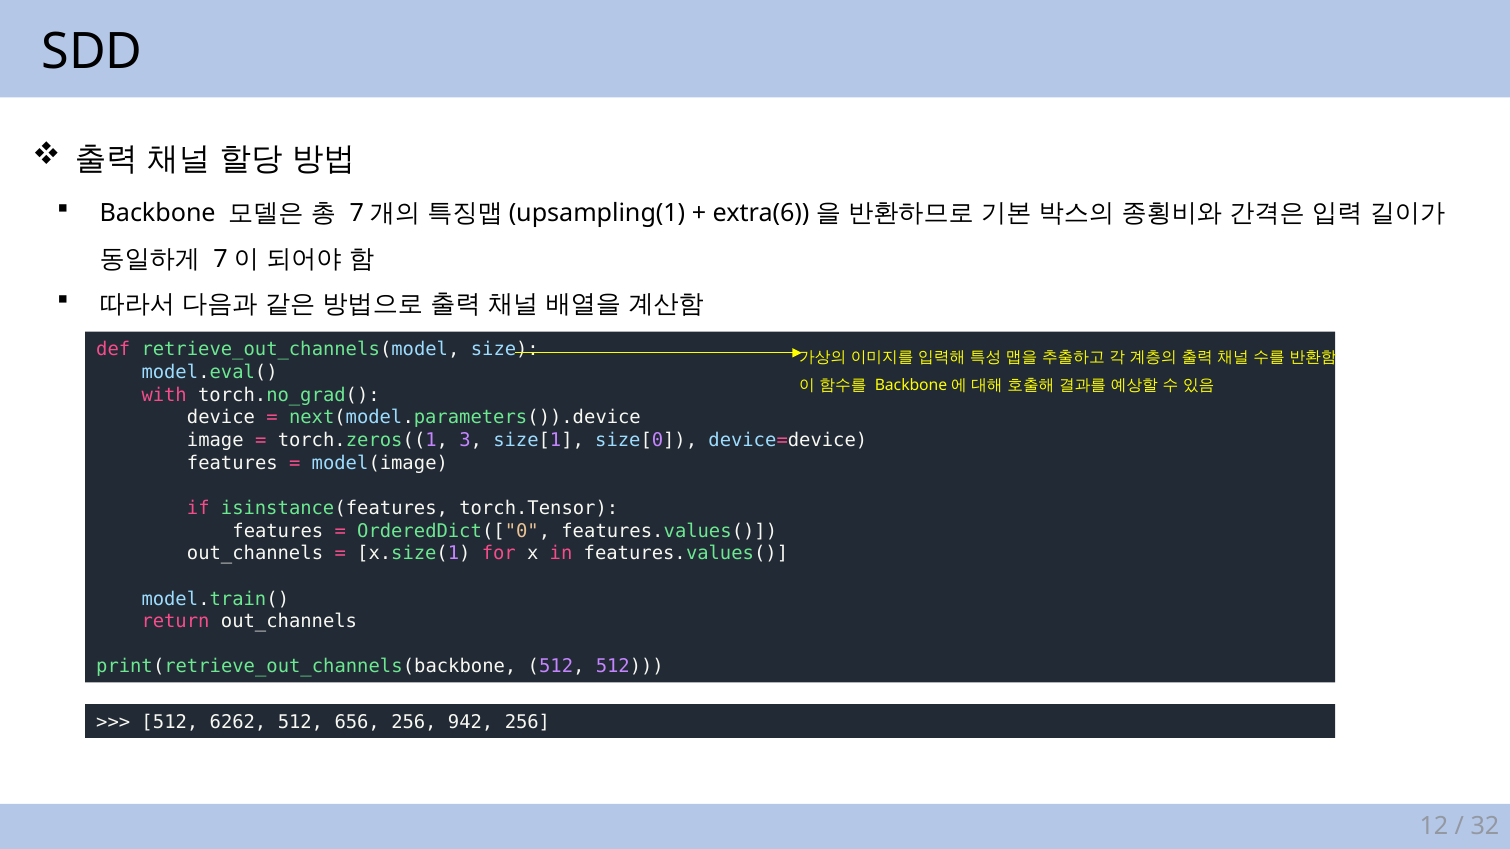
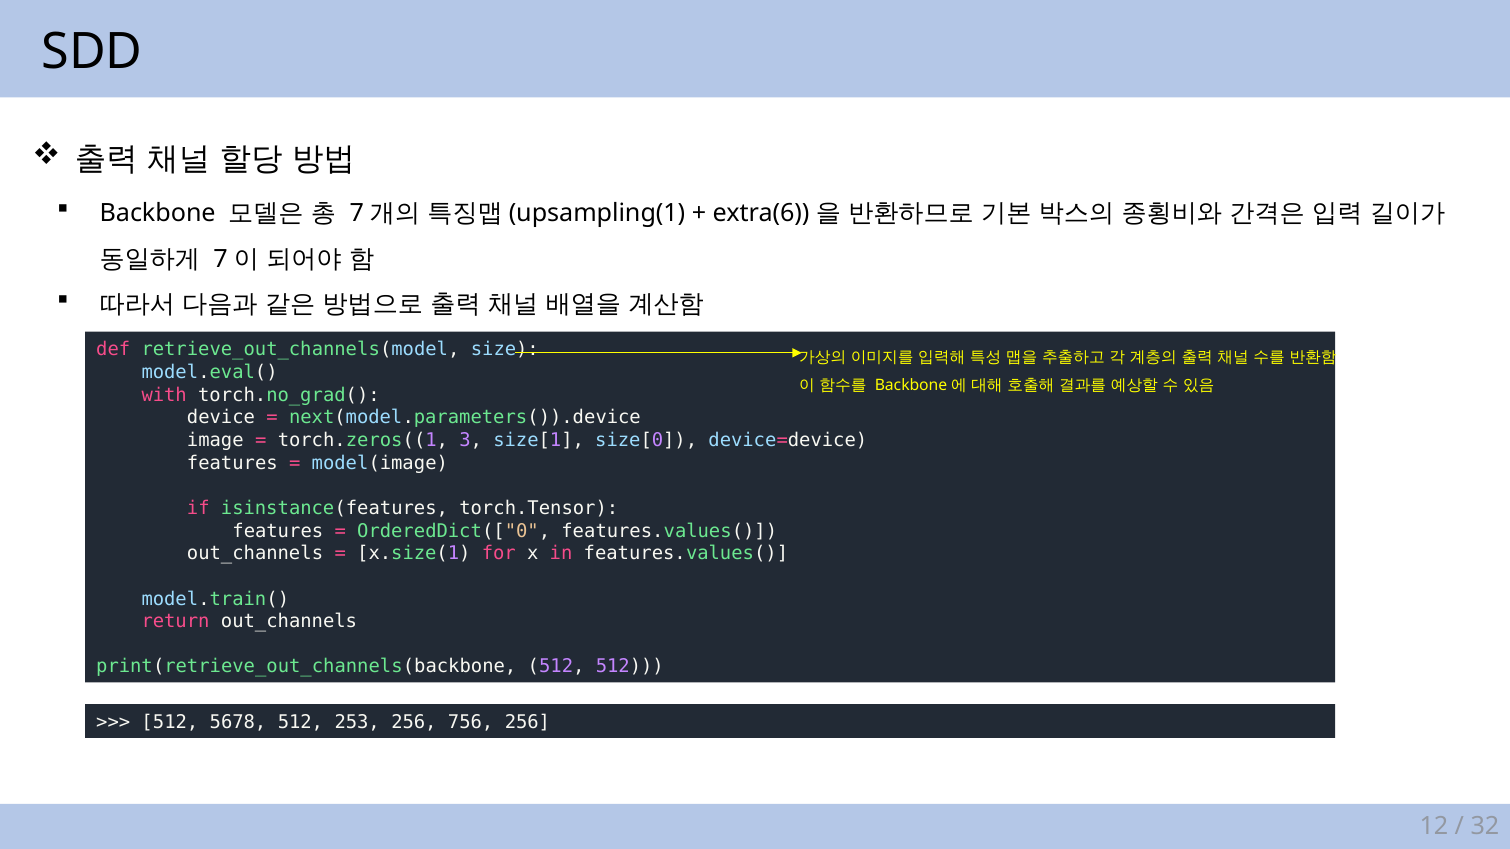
6262: 6262 -> 5678
656: 656 -> 253
942: 942 -> 756
